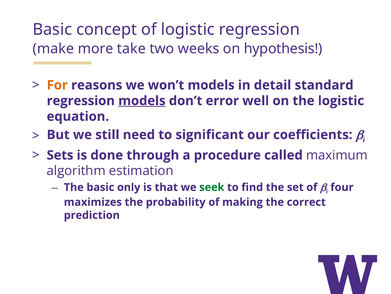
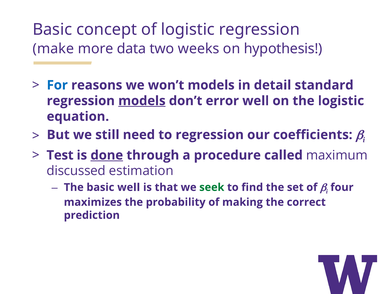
take: take -> data
For colour: orange -> blue
to significant: significant -> regression
Sets: Sets -> Test
done underline: none -> present
algorithm: algorithm -> discussed
basic only: only -> well
